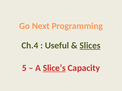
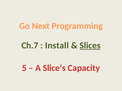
Ch.4: Ch.4 -> Ch.7
Useful: Useful -> Install
Slice’s underline: present -> none
